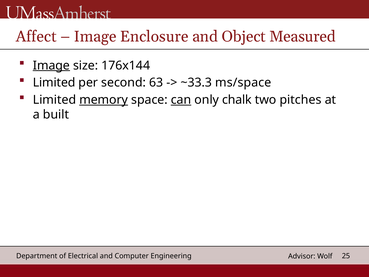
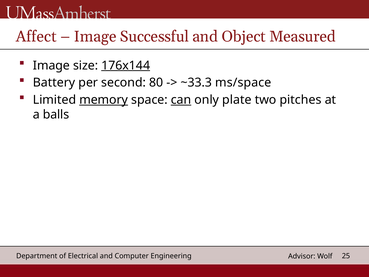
Enclosure: Enclosure -> Successful
Image at (51, 65) underline: present -> none
176x144 underline: none -> present
Limited at (54, 83): Limited -> Battery
63: 63 -> 80
chalk: chalk -> plate
built: built -> balls
